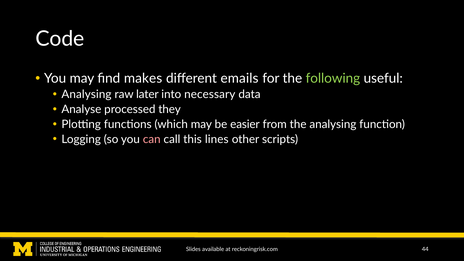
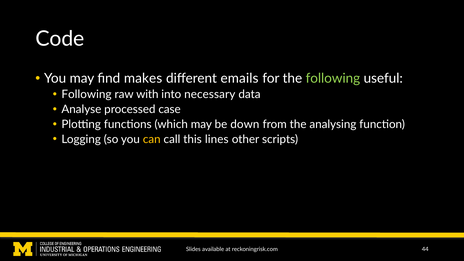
Analysing at (86, 94): Analysing -> Following
later: later -> with
they: they -> case
easier: easier -> down
can colour: pink -> yellow
